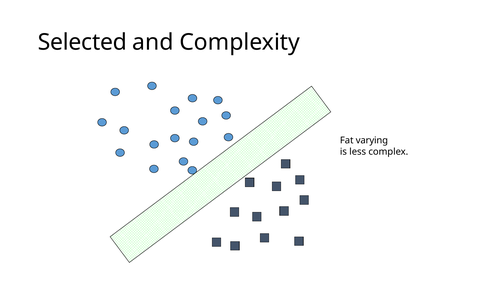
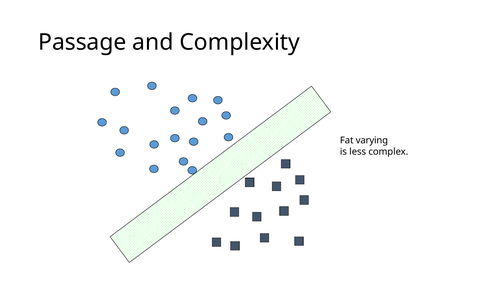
Selected: Selected -> Passage
